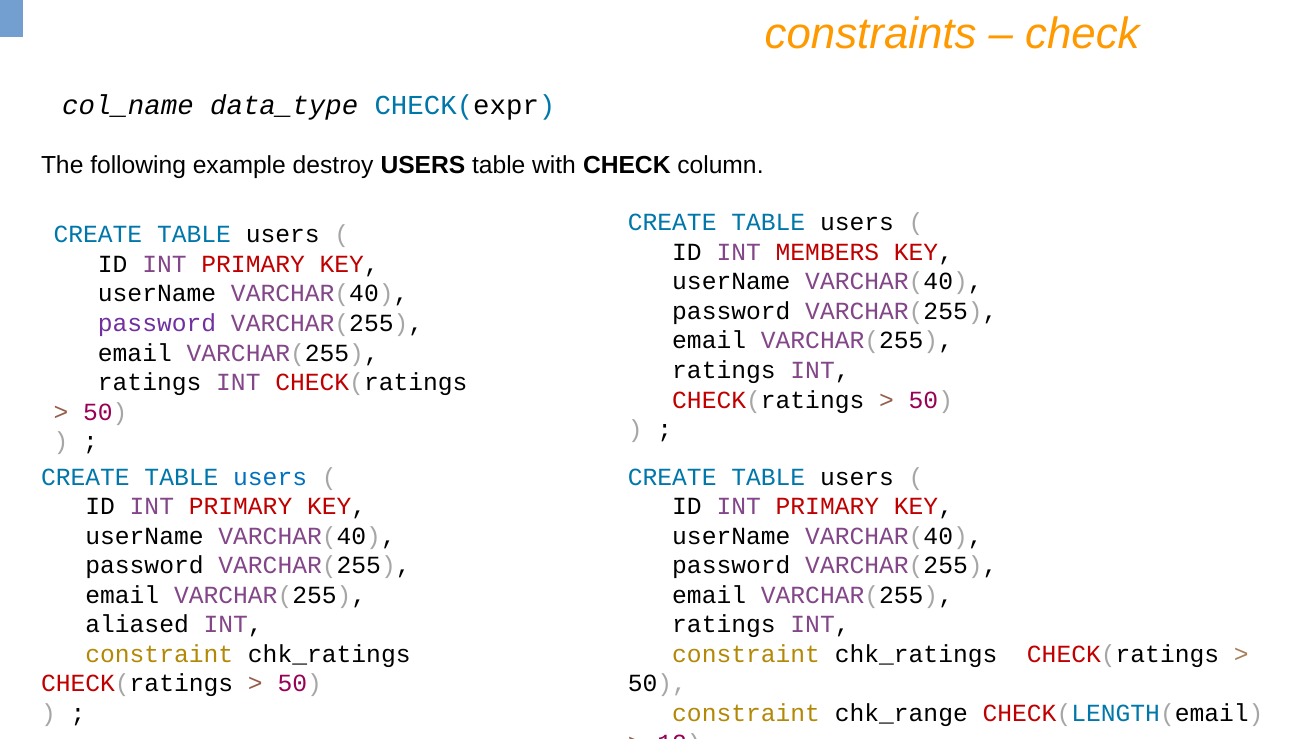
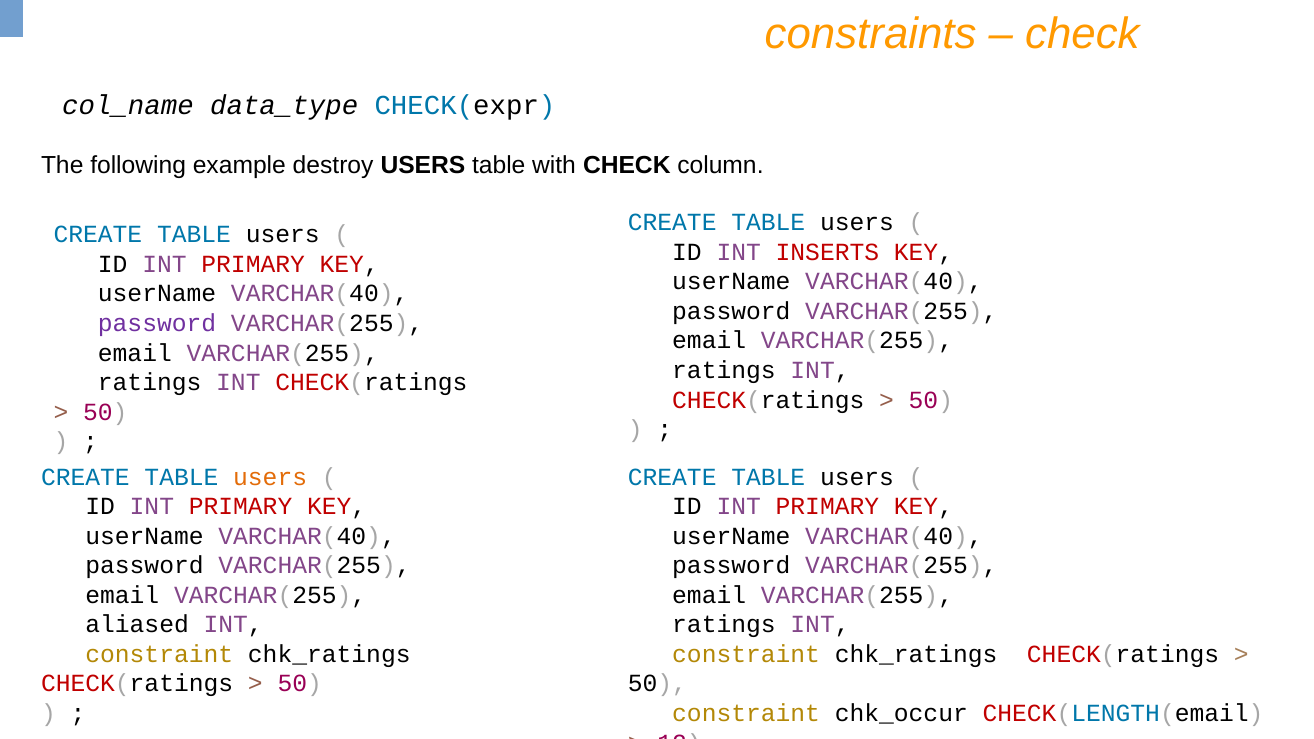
MEMBERS: MEMBERS -> INSERTS
users at (270, 477) colour: blue -> orange
chk_range: chk_range -> chk_occur
